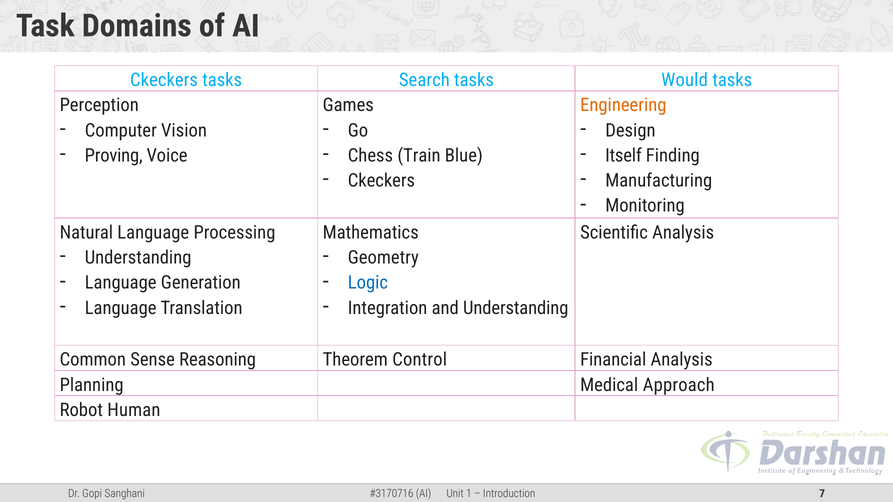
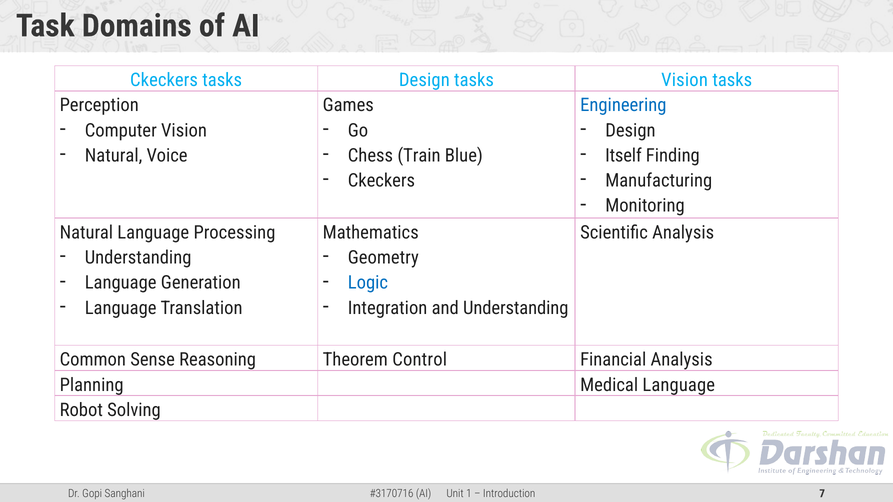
tasks Search: Search -> Design
tasks Would: Would -> Vision
Engineering colour: orange -> blue
Proving at (114, 156): Proving -> Natural
Medical Approach: Approach -> Language
Human: Human -> Solving
